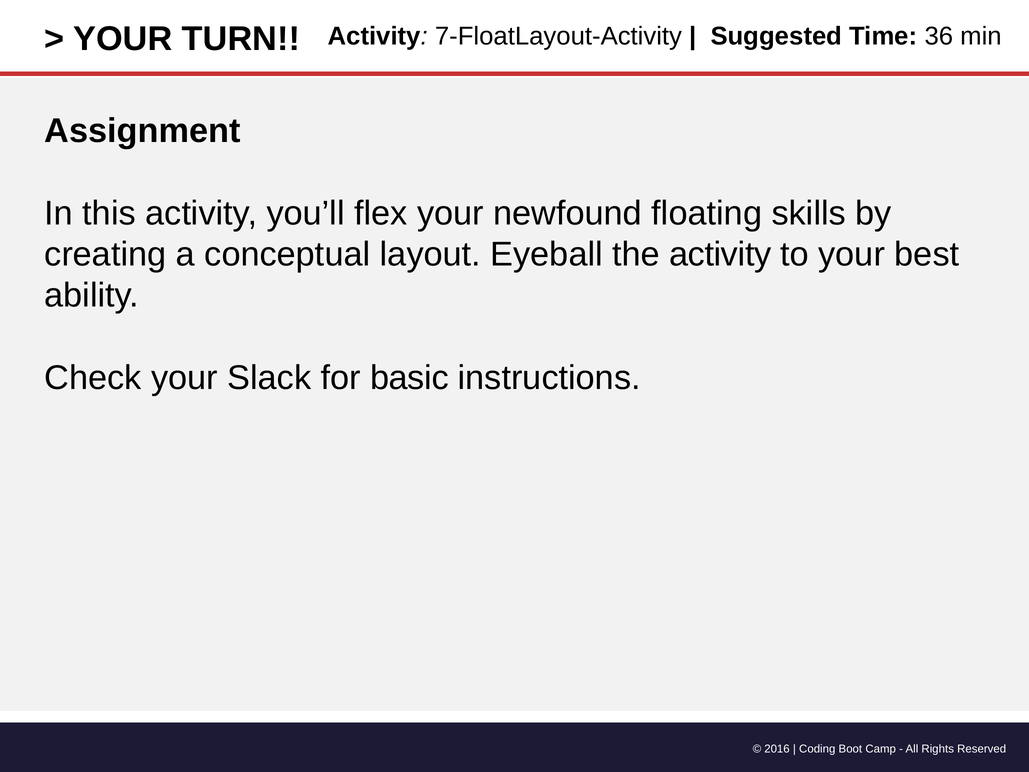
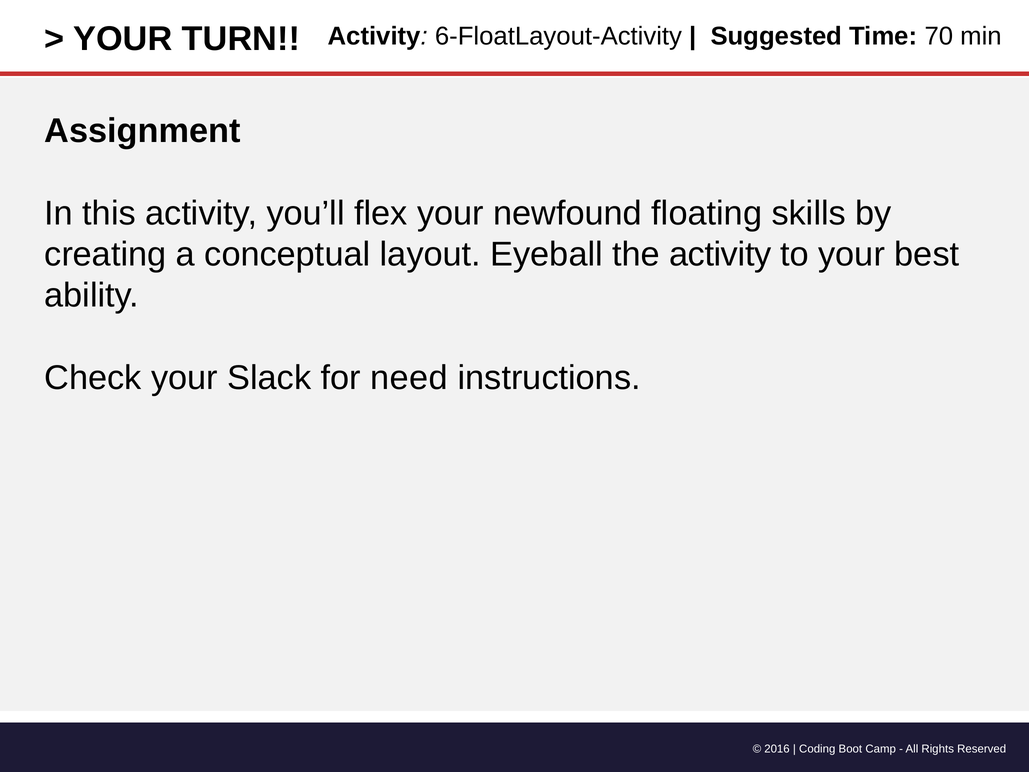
7-FloatLayout-Activity: 7-FloatLayout-Activity -> 6-FloatLayout-Activity
36: 36 -> 70
basic: basic -> need
